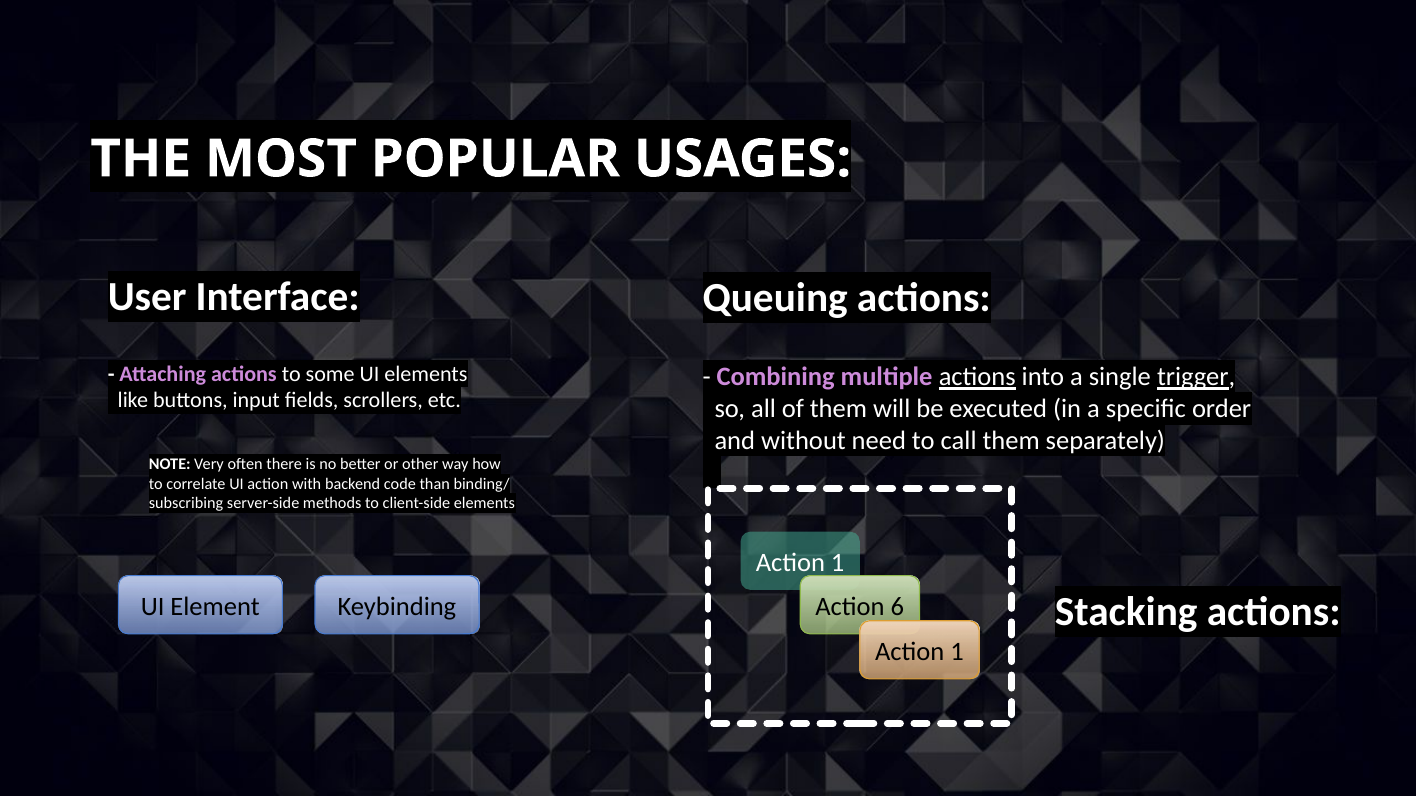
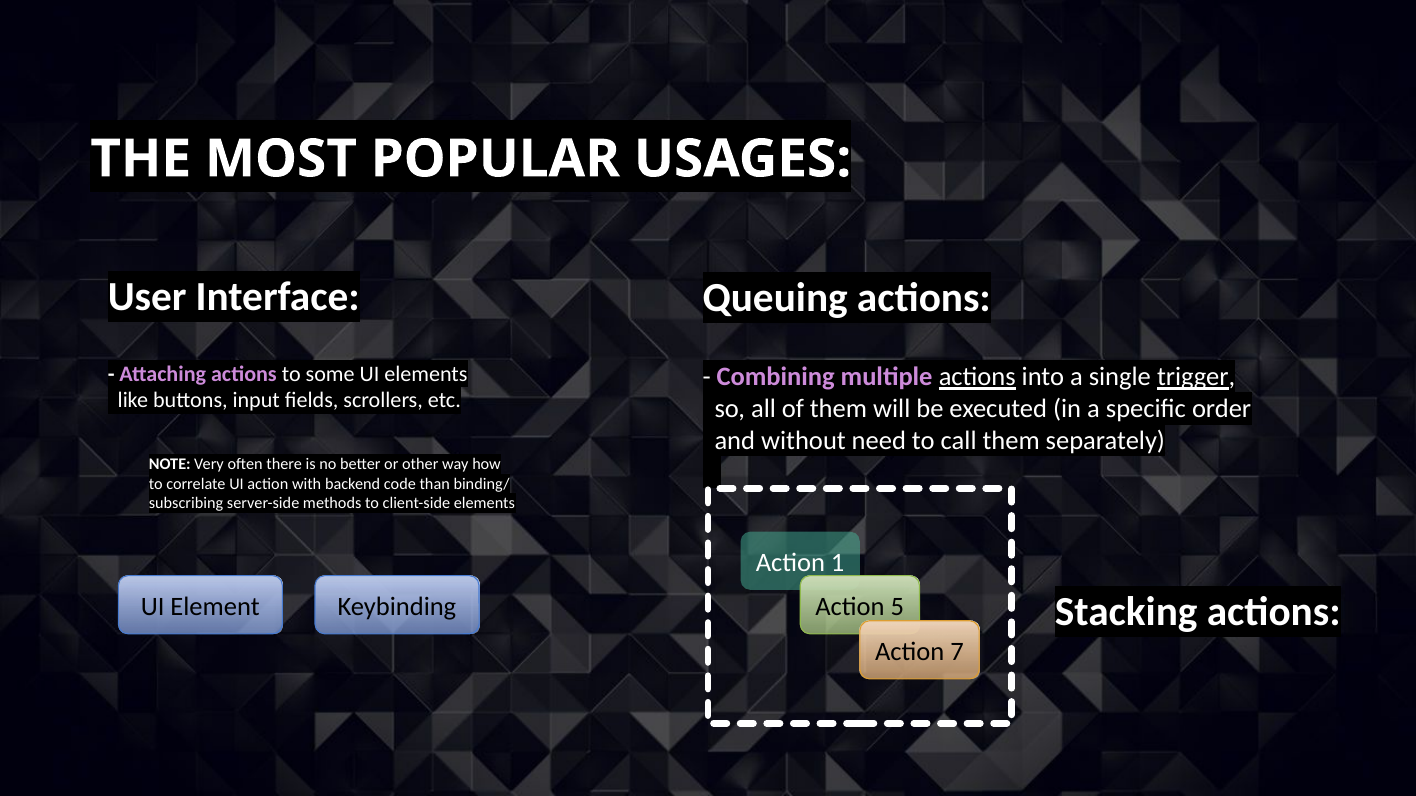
6: 6 -> 5
1 at (957, 652): 1 -> 7
